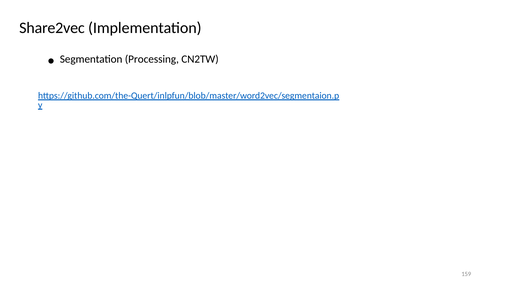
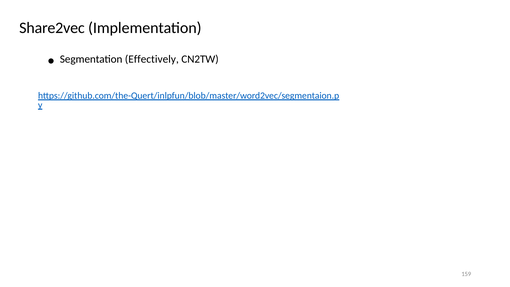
Processing: Processing -> Effectively
